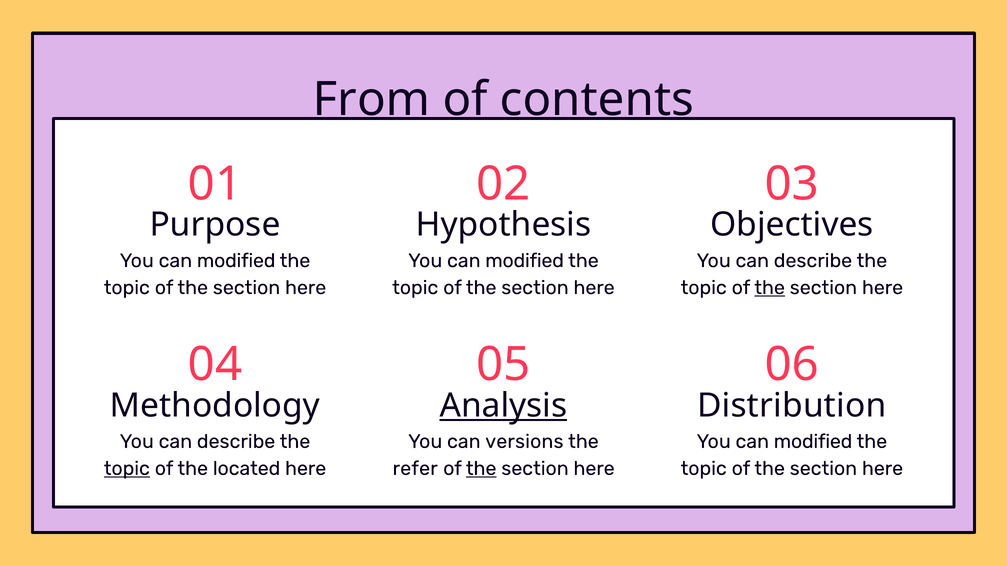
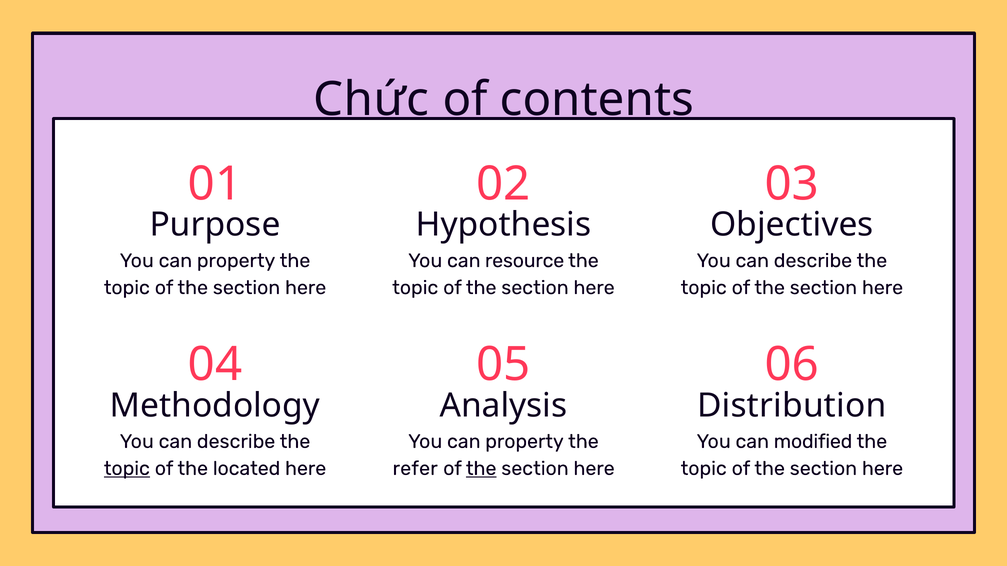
From: From -> Chức
modified at (236, 261): modified -> property
modified at (525, 261): modified -> resource
the at (770, 288) underline: present -> none
Analysis underline: present -> none
versions at (524, 442): versions -> property
